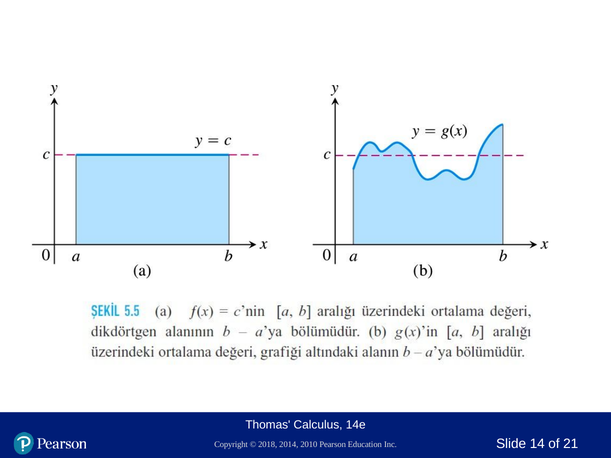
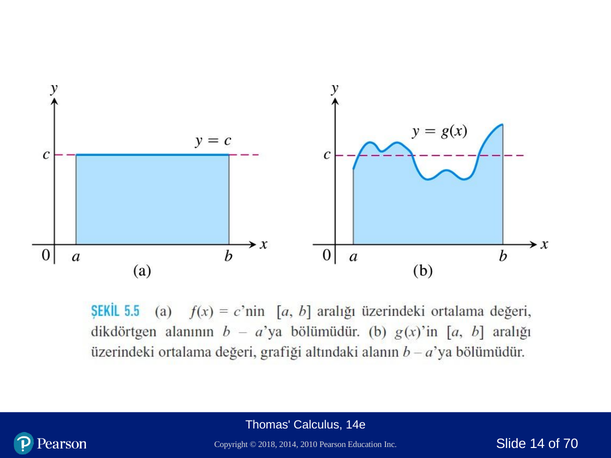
21: 21 -> 70
